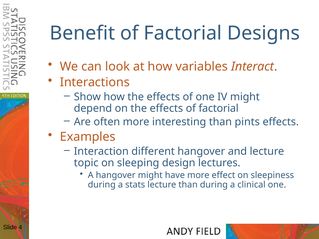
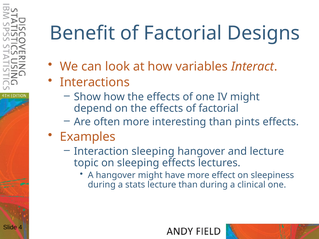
Interaction different: different -> sleeping
sleeping design: design -> effects
